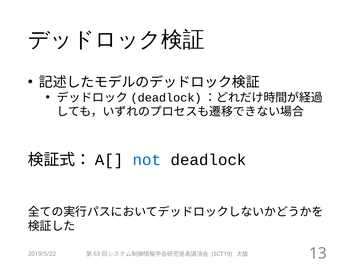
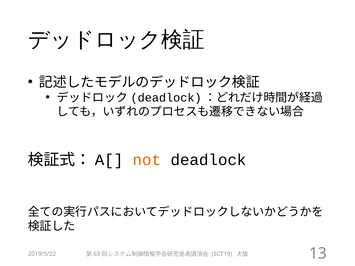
not colour: blue -> orange
